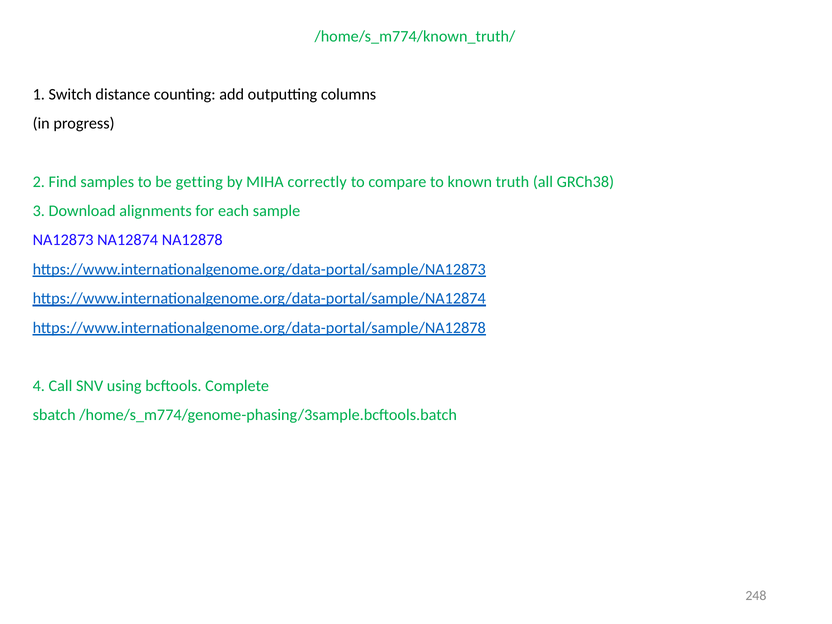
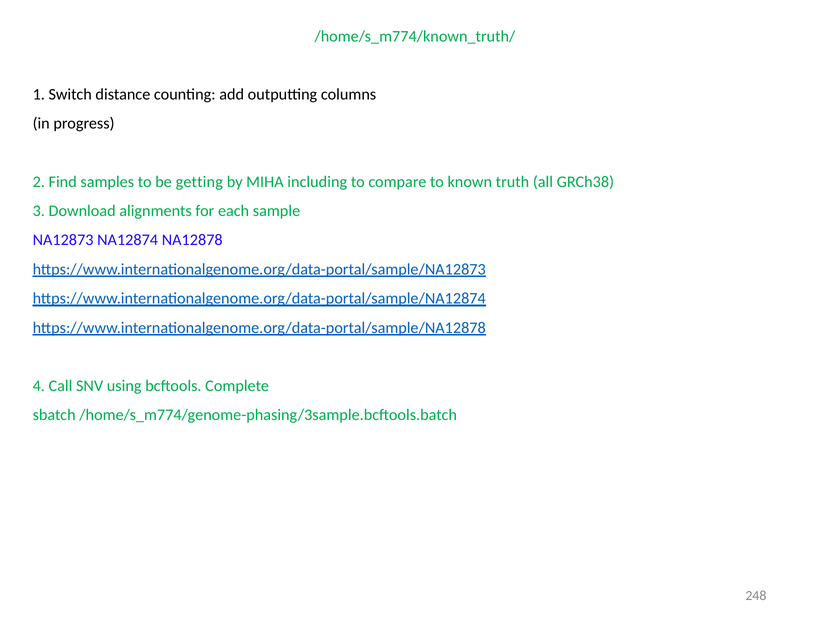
correctly: correctly -> including
